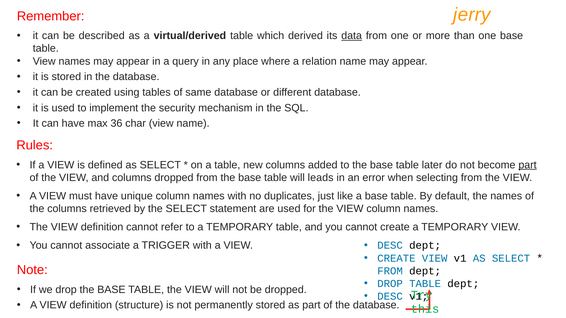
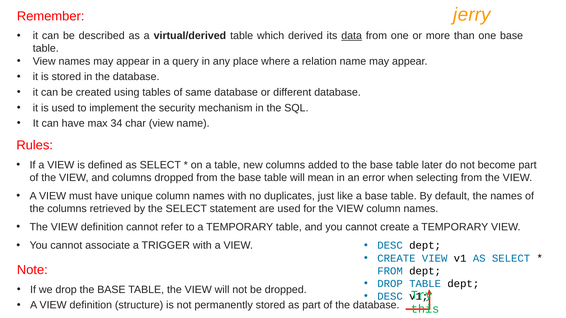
36: 36 -> 34
part at (528, 165) underline: present -> none
leads: leads -> mean
